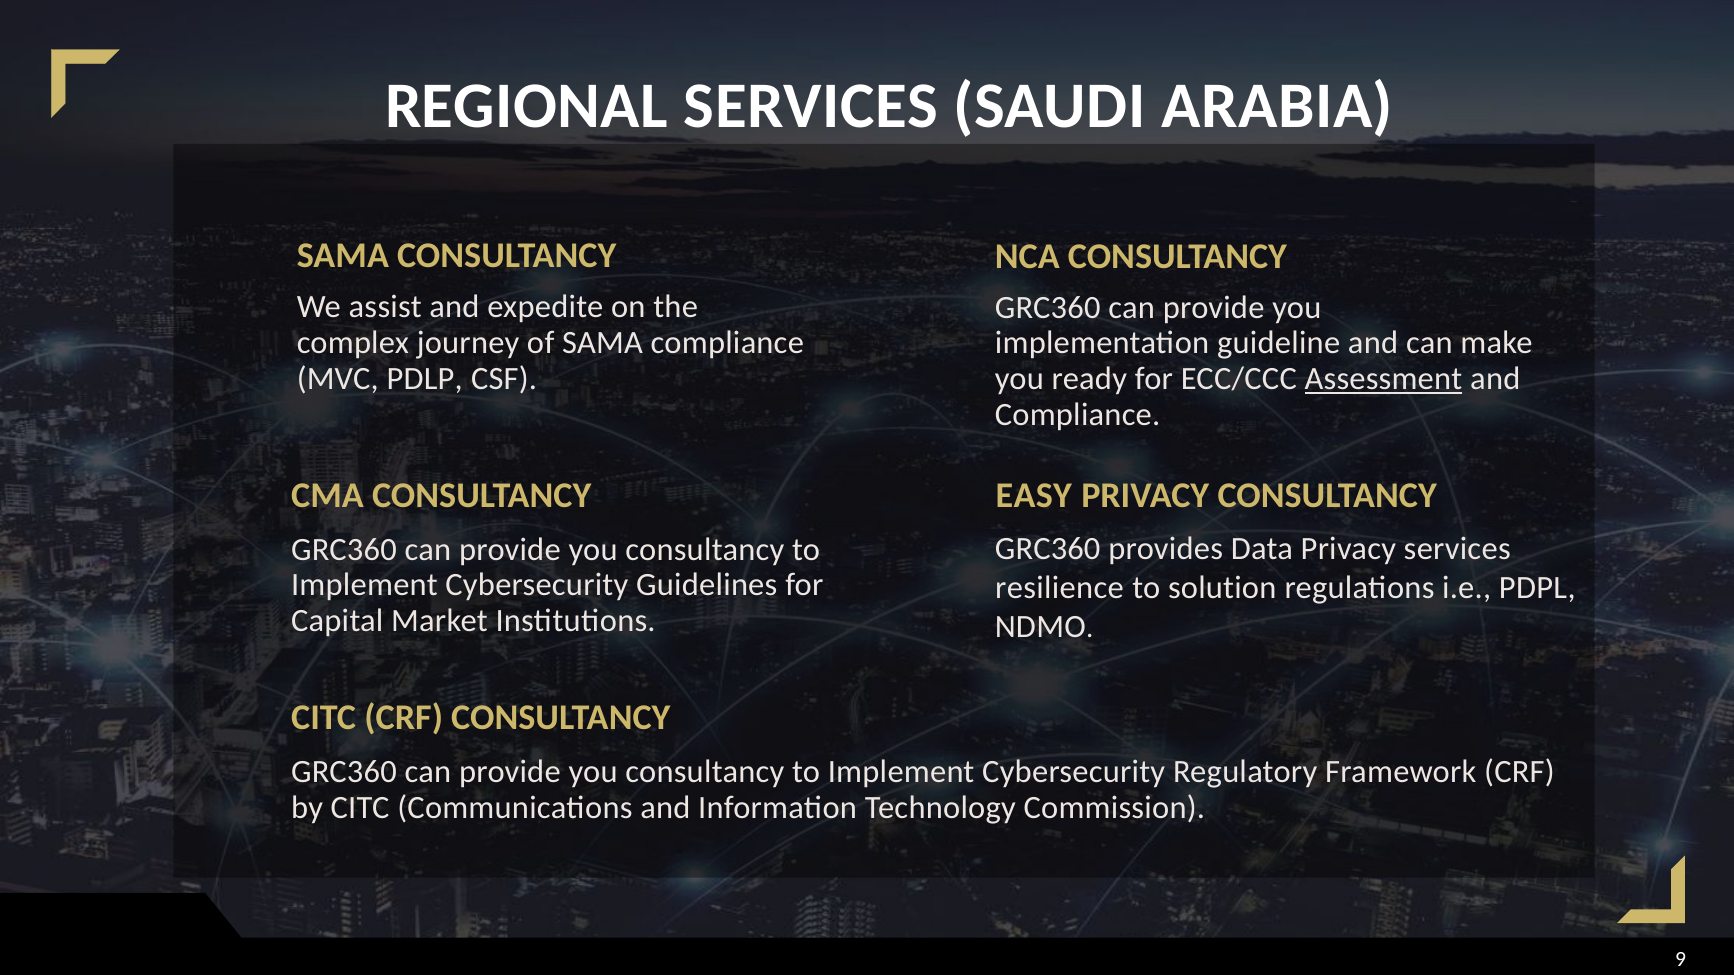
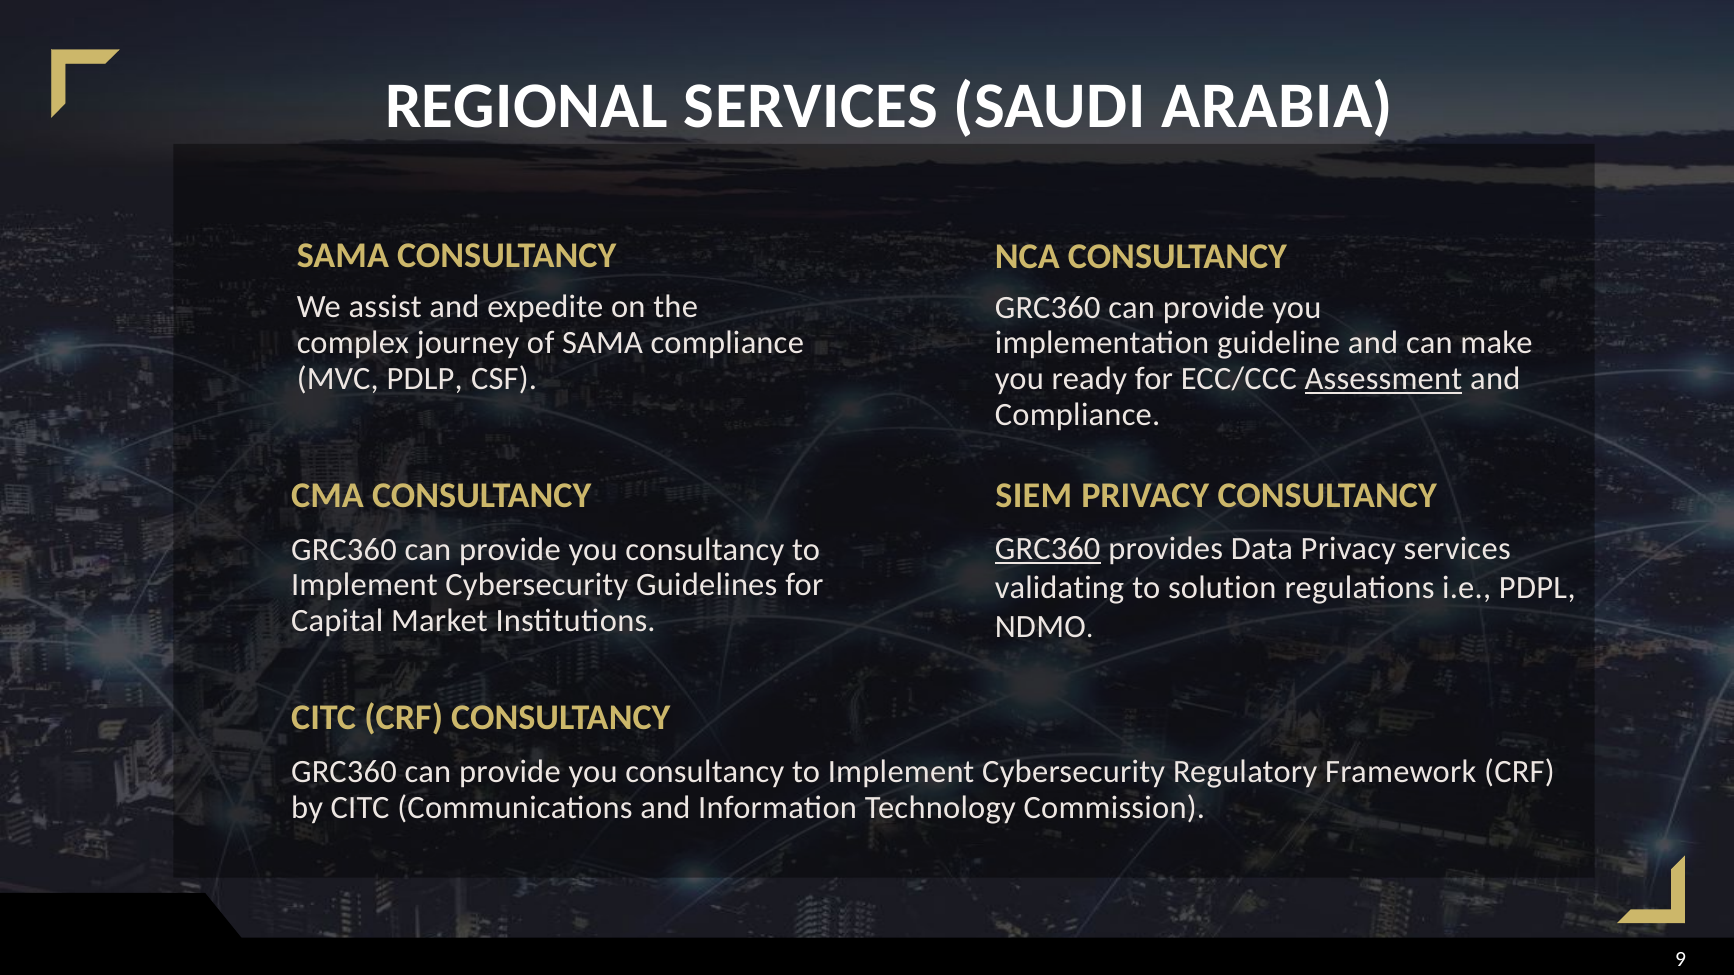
EASY: EASY -> SIEM
GRC360 at (1048, 549) underline: none -> present
resilience: resilience -> validating
